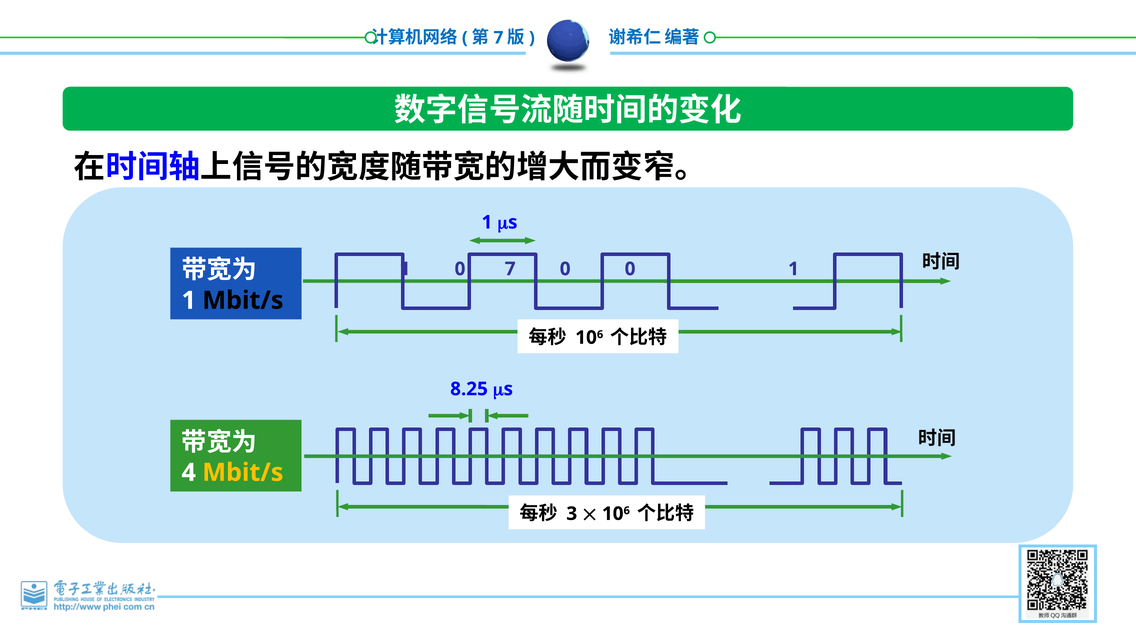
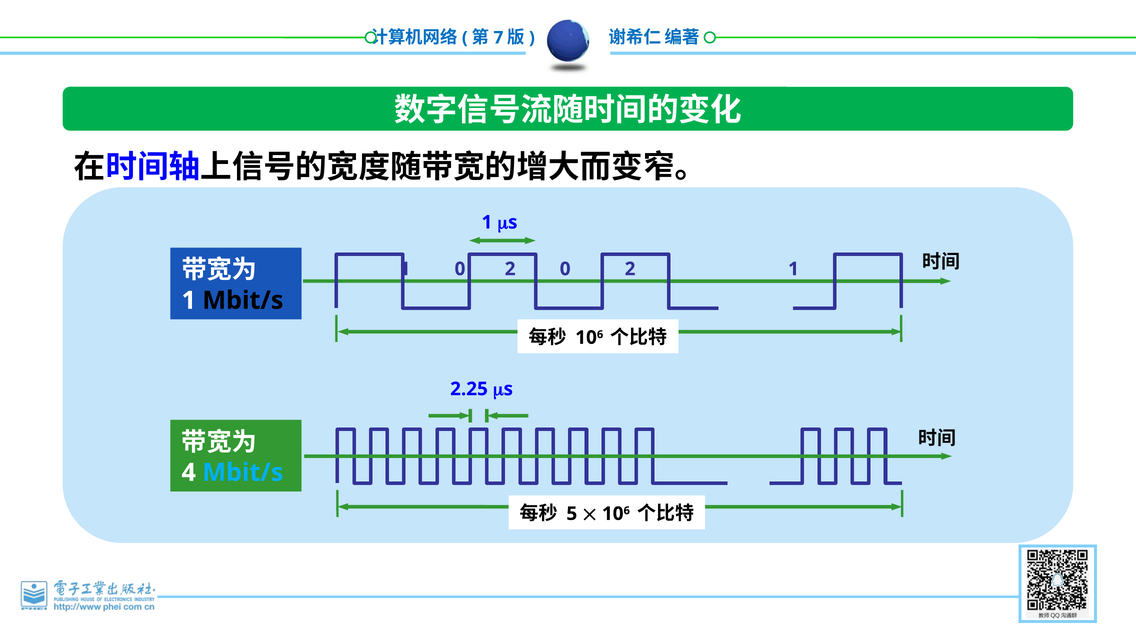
1 0 7: 7 -> 2
0 at (630, 269): 0 -> 2
8.25: 8.25 -> 2.25
Mbit/s at (243, 473) colour: yellow -> light blue
3: 3 -> 5
